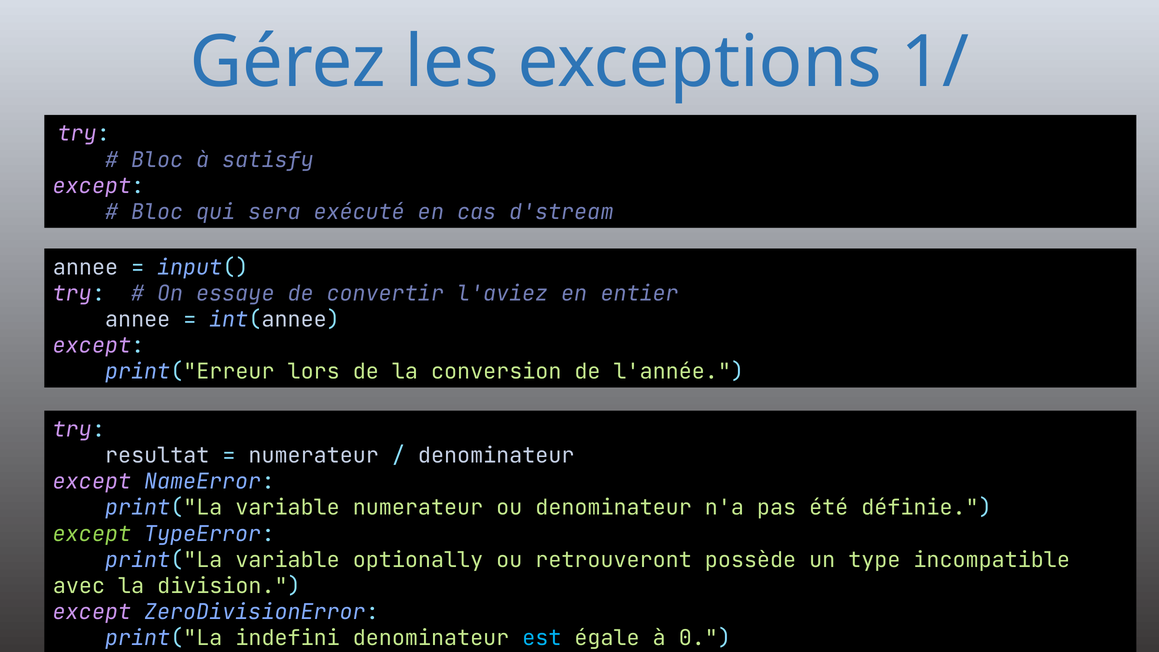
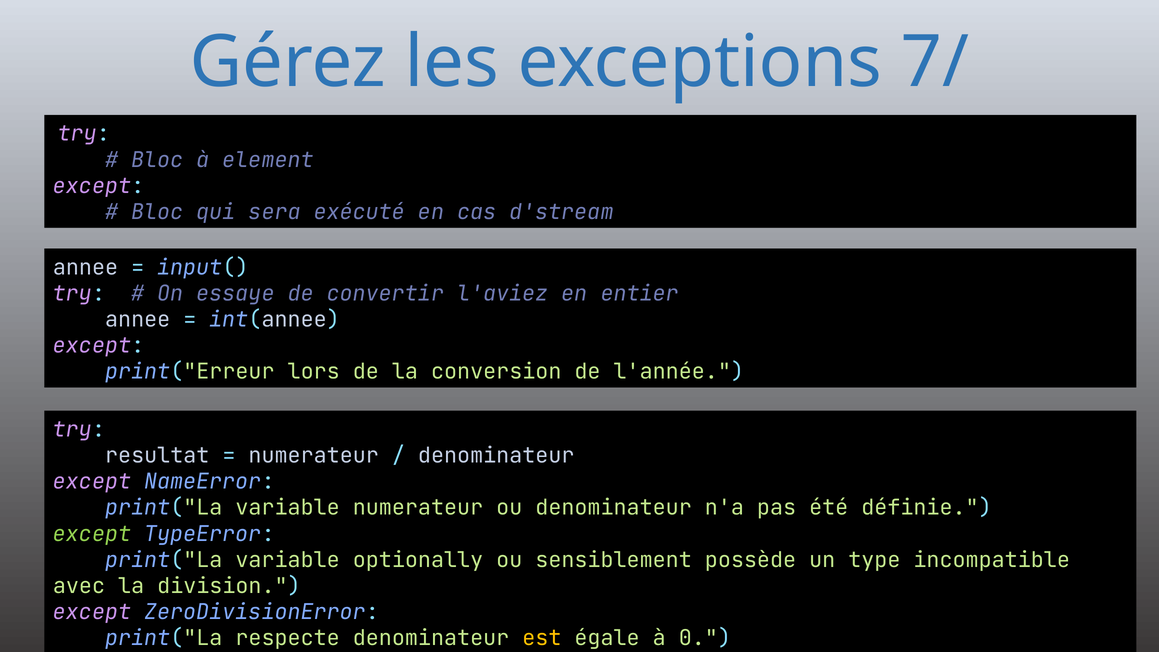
1/: 1/ -> 7/
satisfy: satisfy -> element
retrouveront: retrouveront -> sensiblement
indefini: indefini -> respecte
est colour: light blue -> yellow
